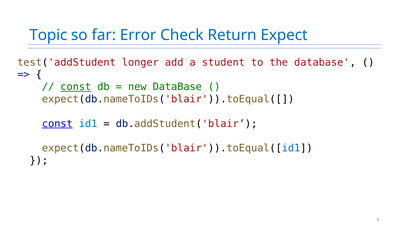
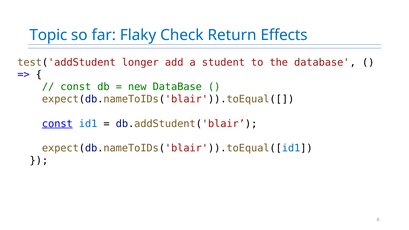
Error: Error -> Flaky
Expect: Expect -> Effects
const at (76, 87) underline: present -> none
